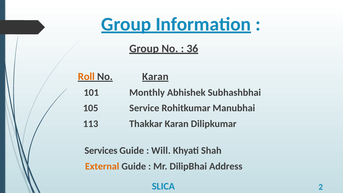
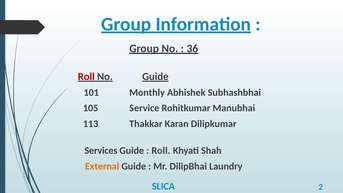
Roll at (86, 77) colour: orange -> red
No Karan: Karan -> Guide
Will at (161, 151): Will -> Roll
Address: Address -> Laundry
